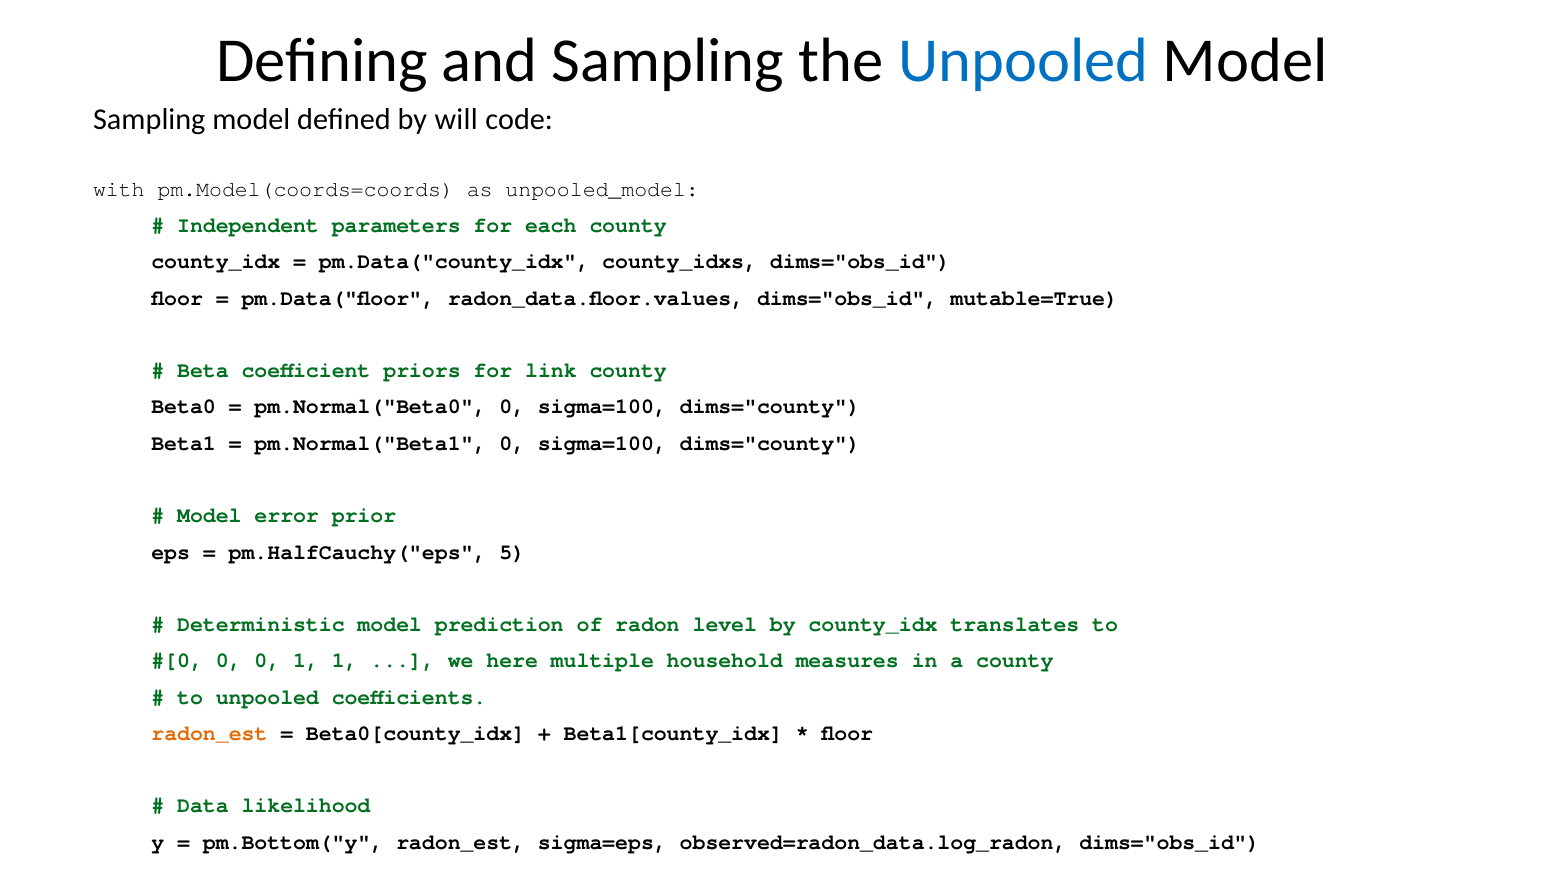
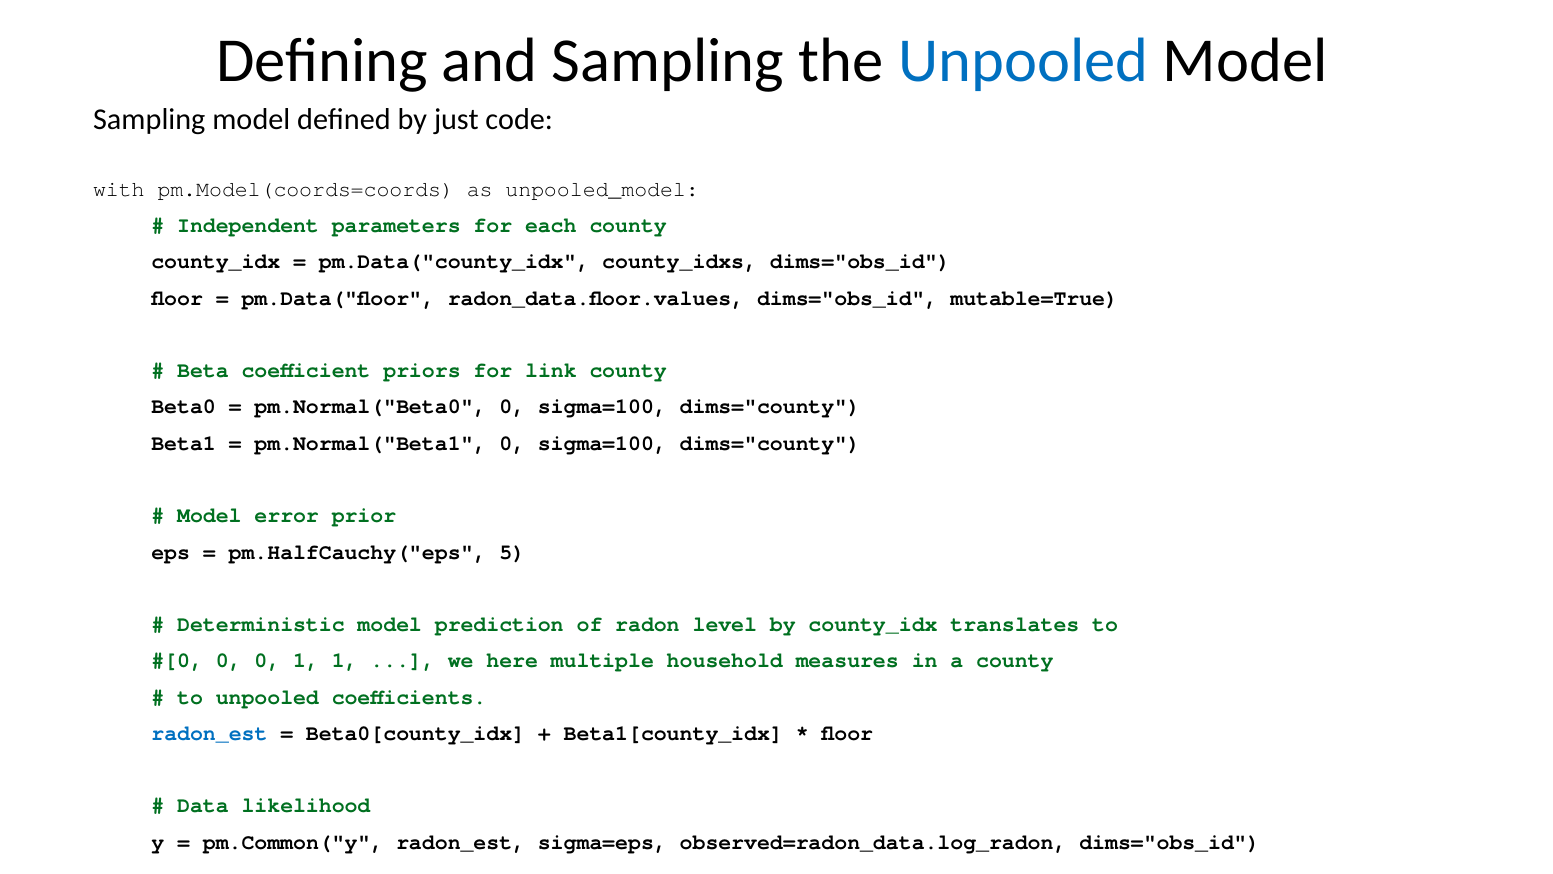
will: will -> just
radon_est at (209, 733) colour: orange -> blue
pm.Bottom("y: pm.Bottom("y -> pm.Common("y
